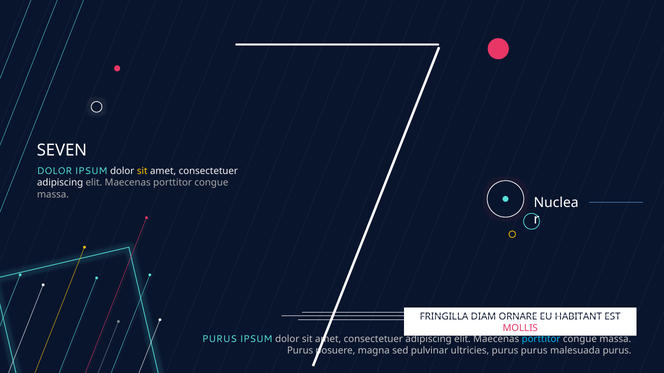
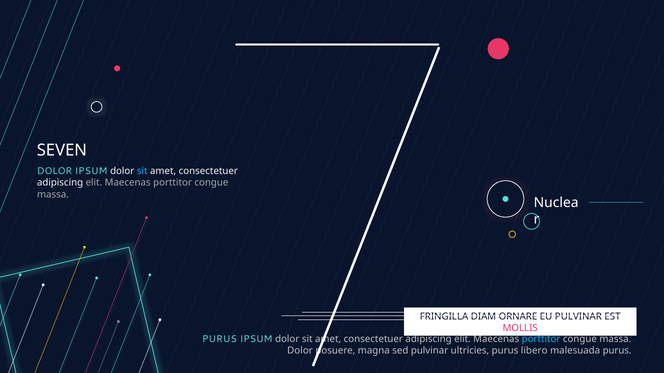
sit at (142, 171) colour: yellow -> light blue
EU HABITANT: HABITANT -> PULVINAR
Purus at (300, 351): Purus -> Dolor
purus purus: purus -> libero
